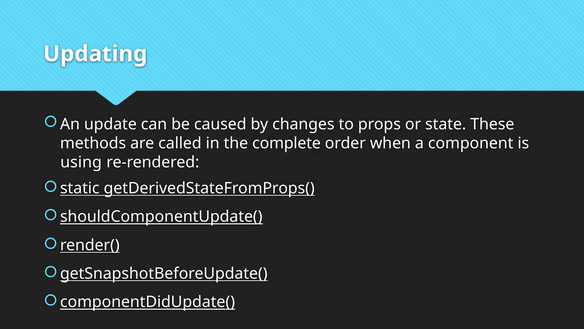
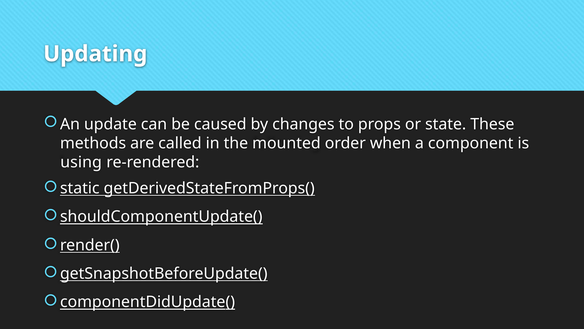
complete: complete -> mounted
